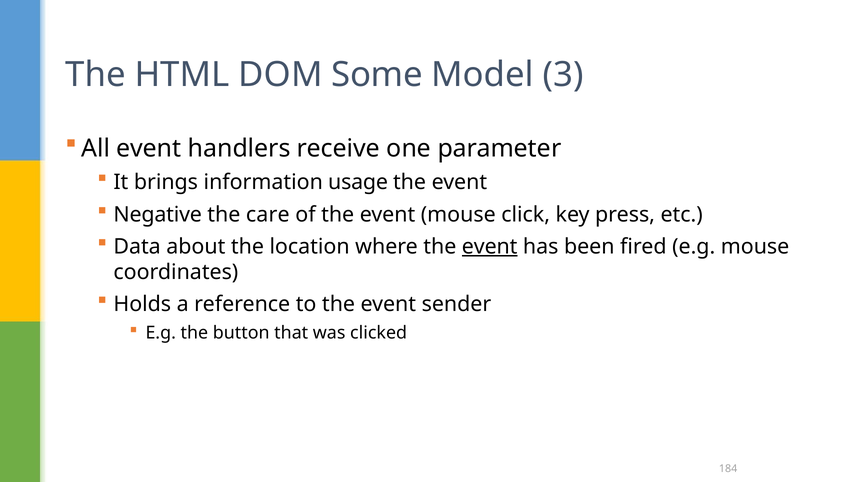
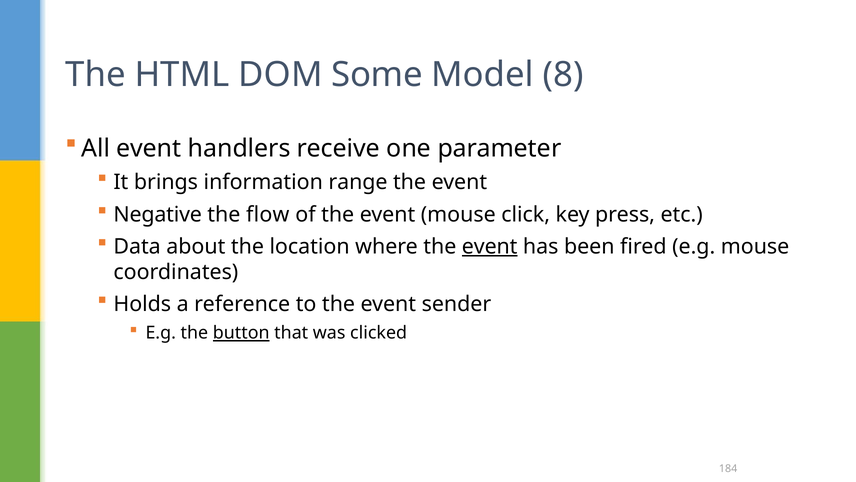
3: 3 -> 8
usage: usage -> range
care: care -> flow
button underline: none -> present
